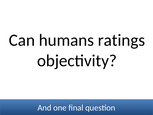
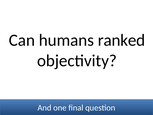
ratings: ratings -> ranked
